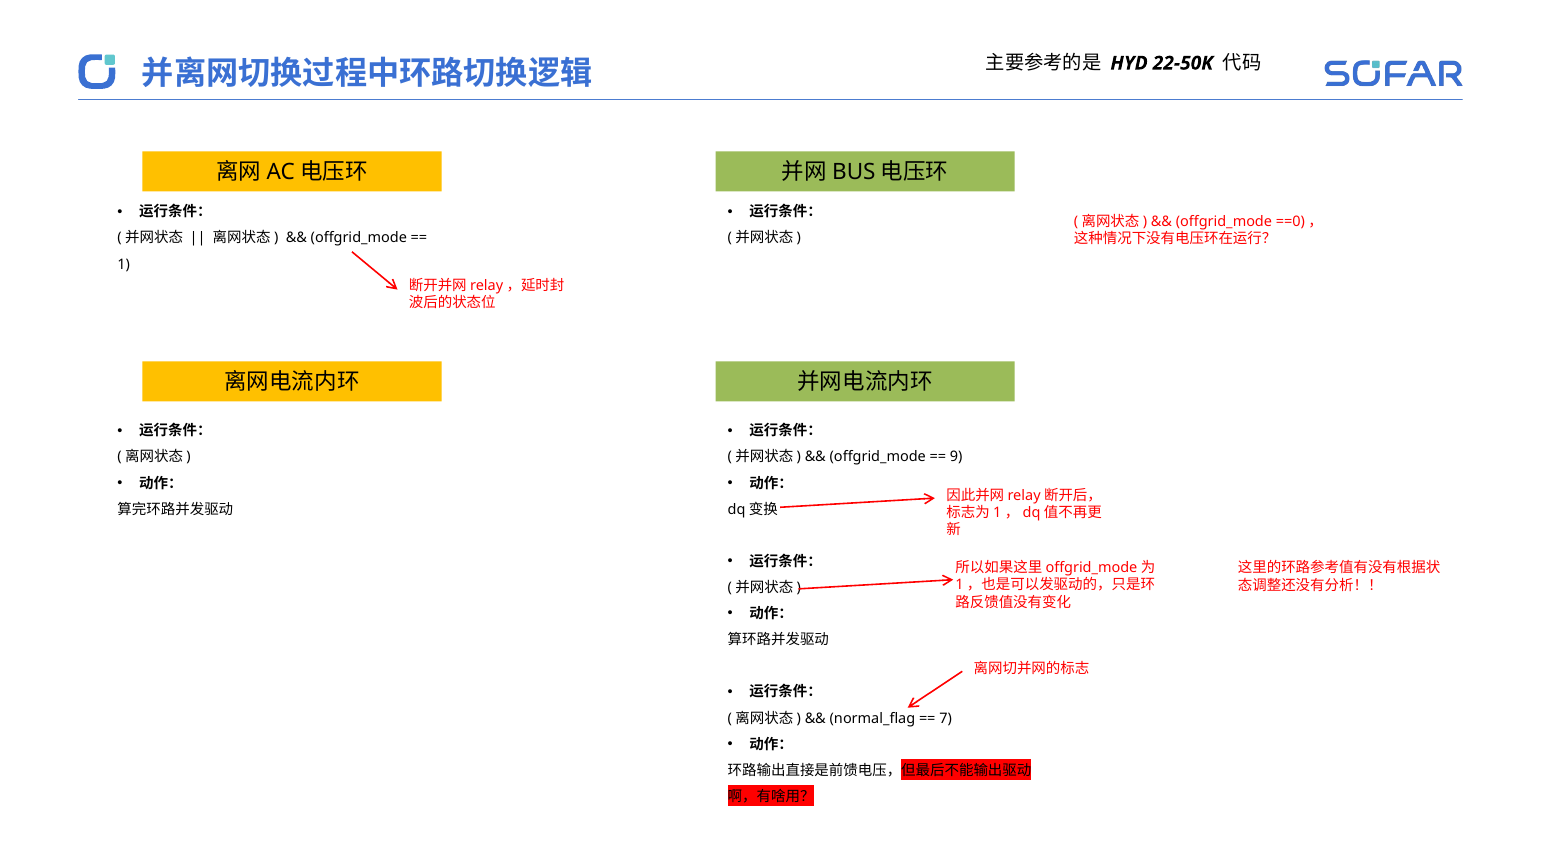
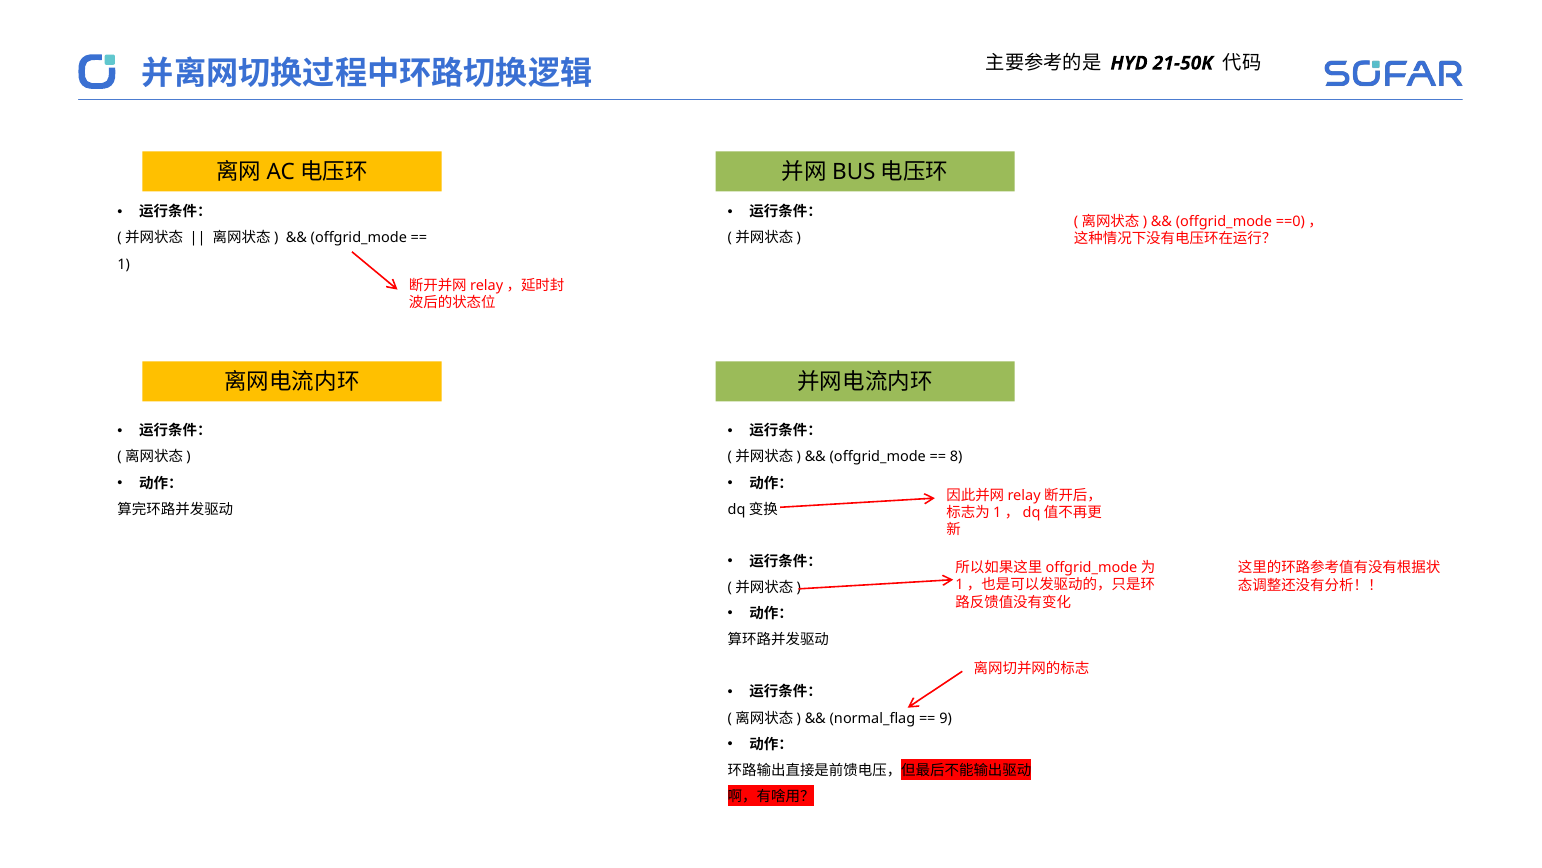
22-50K: 22-50K -> 21-50K
9: 9 -> 8
7: 7 -> 9
